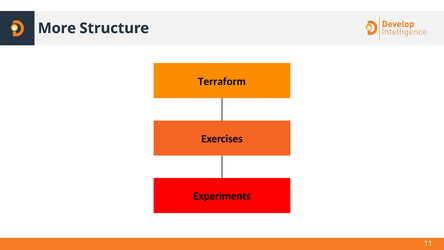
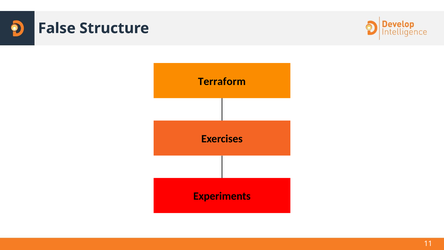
More: More -> False
